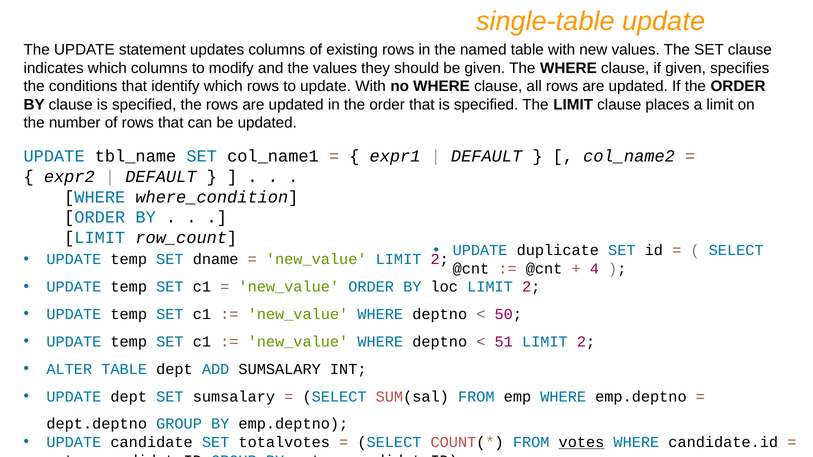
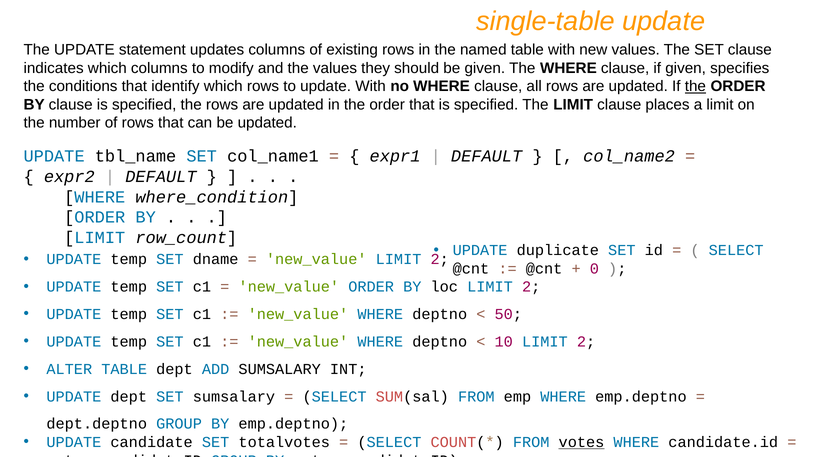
the at (695, 86) underline: none -> present
4: 4 -> 0
51: 51 -> 10
